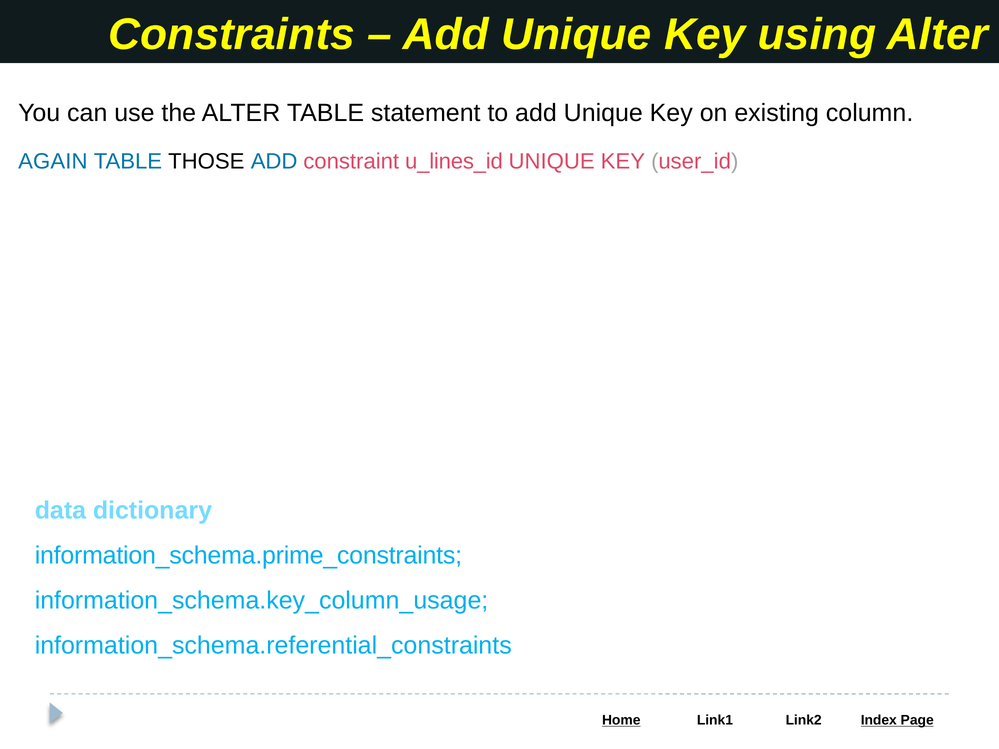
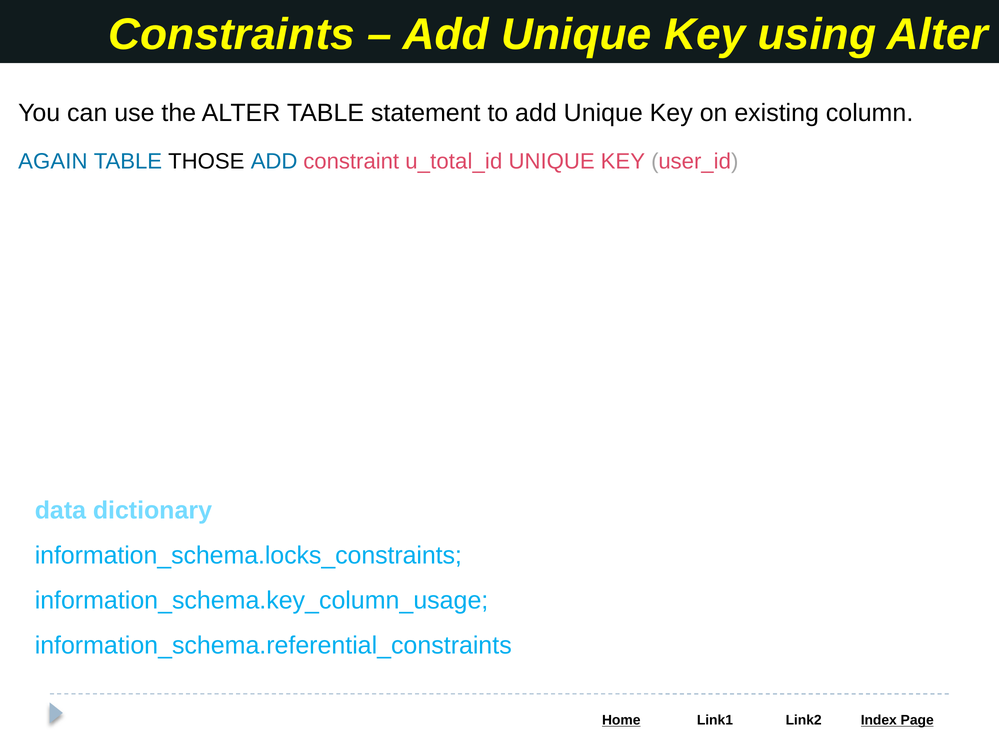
u_lines_id: u_lines_id -> u_total_id
information_schema.prime_constraints: information_schema.prime_constraints -> information_schema.locks_constraints
